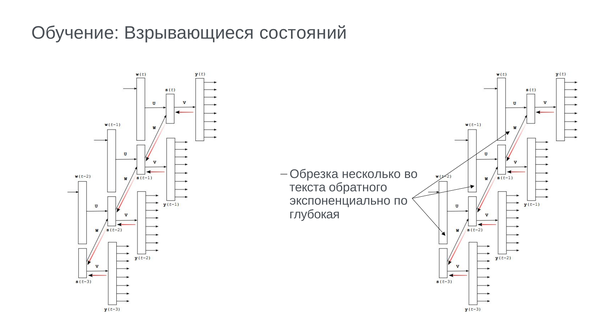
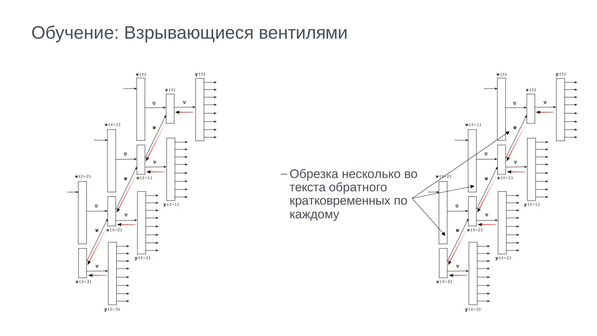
состояний: состояний -> вентилями
экспоненциально: экспоненциально -> кратковременных
глубокая: глубокая -> каждому
